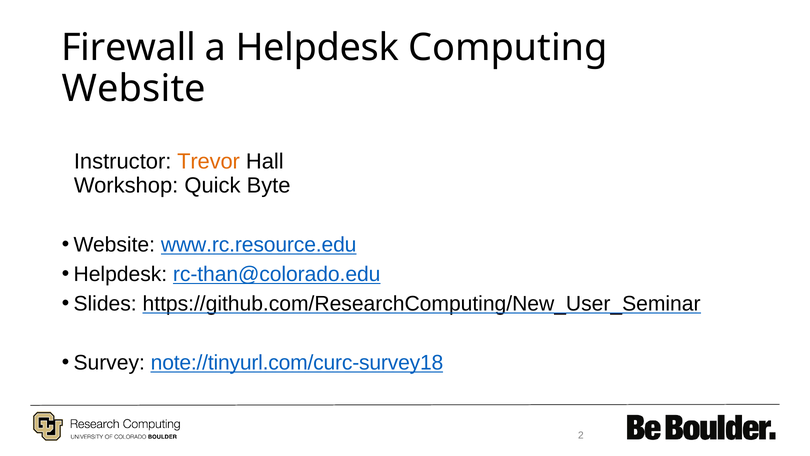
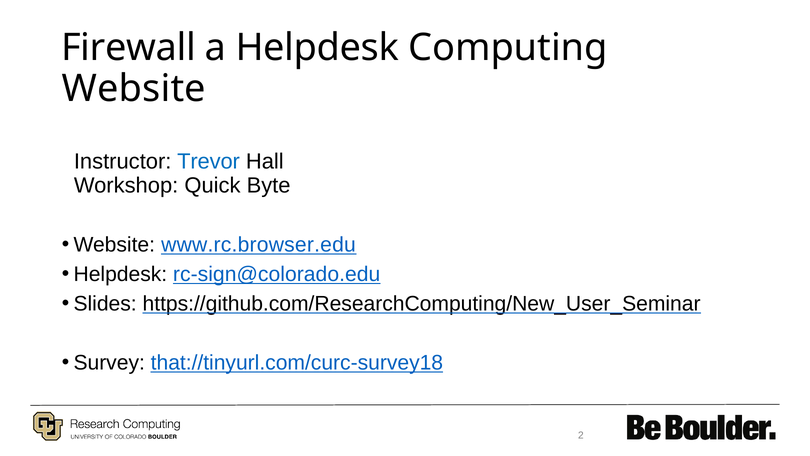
Trevor colour: orange -> blue
www.rc.resource.edu: www.rc.resource.edu -> www.rc.browser.edu
rc-than@colorado.edu: rc-than@colorado.edu -> rc-sign@colorado.edu
note://tinyurl.com/curc-survey18: note://tinyurl.com/curc-survey18 -> that://tinyurl.com/curc-survey18
